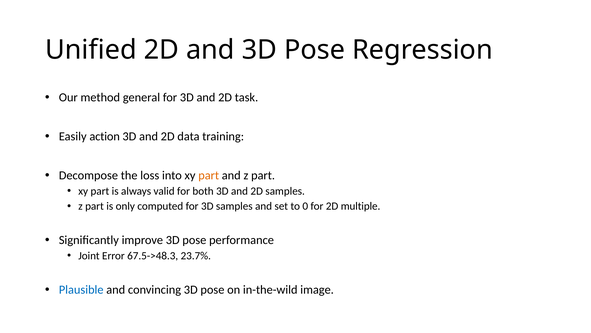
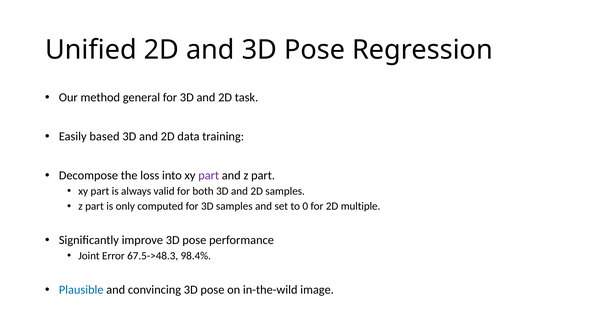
action: action -> based
part at (209, 175) colour: orange -> purple
23.7%: 23.7% -> 98.4%
